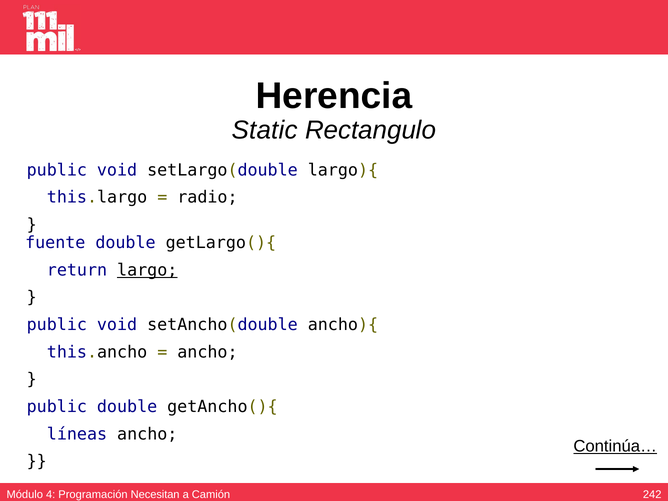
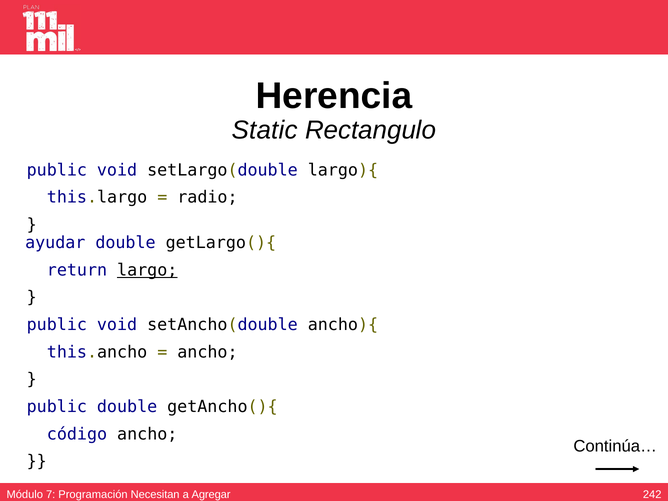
fuente: fuente -> ayudar
líneas: líneas -> código
Continúa… underline: present -> none
4: 4 -> 7
Camión: Camión -> Agregar
